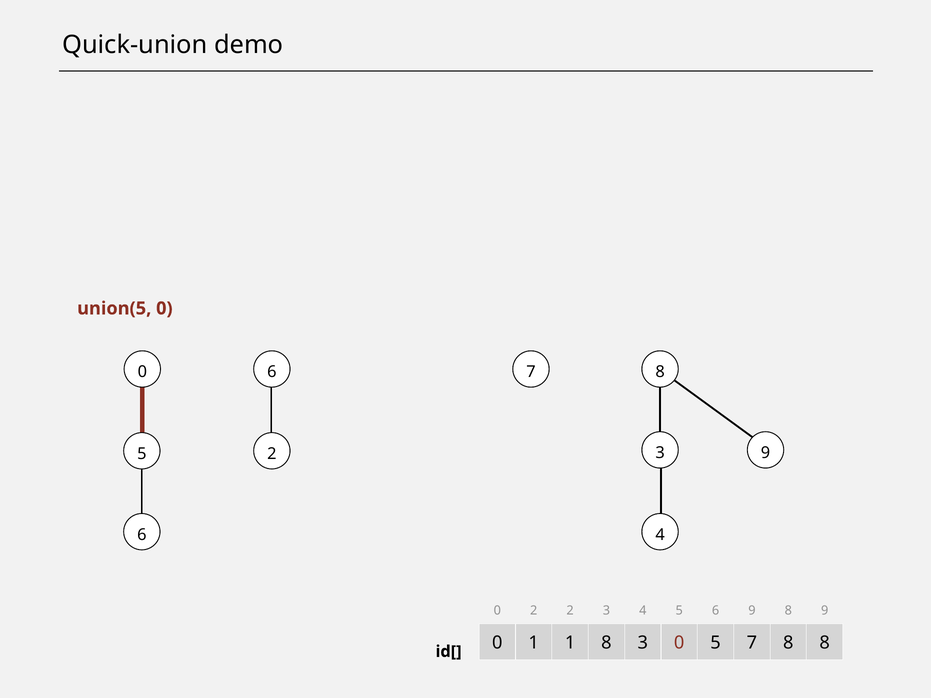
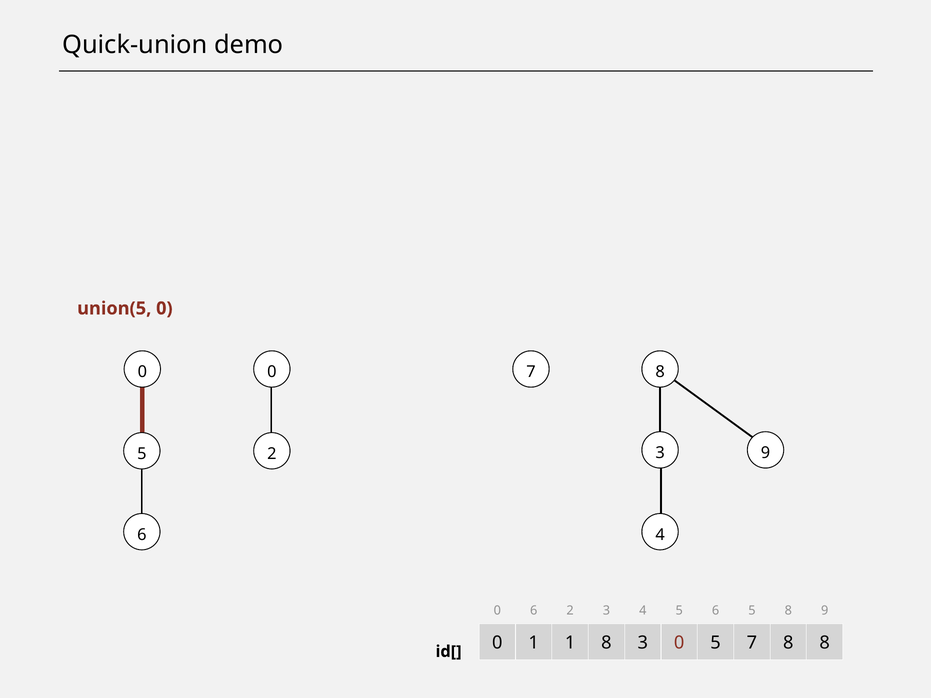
6 at (272, 372): 6 -> 0
0 2: 2 -> 6
6 9: 9 -> 5
